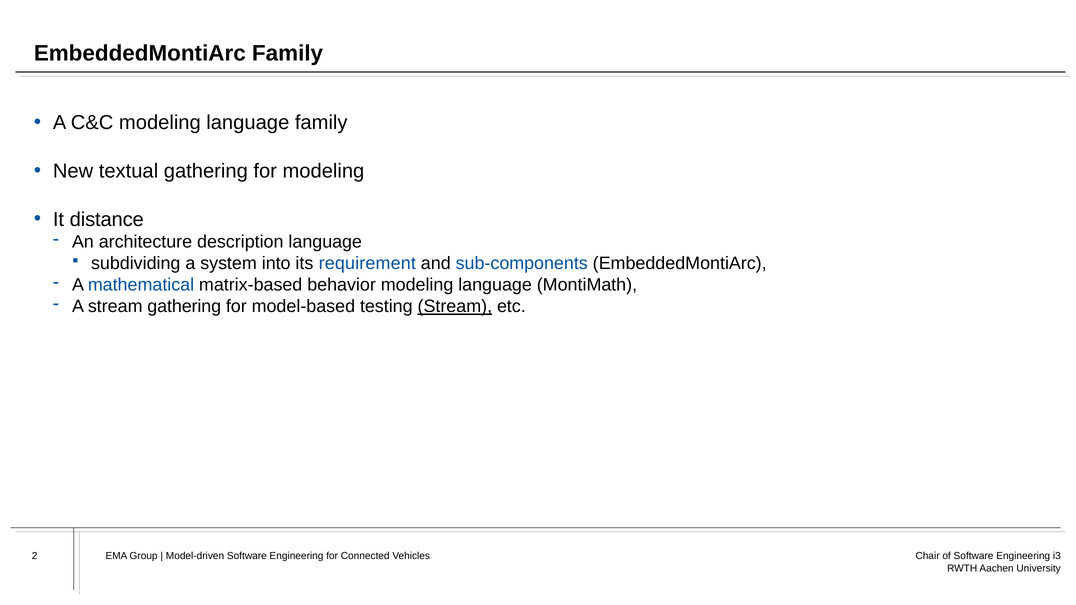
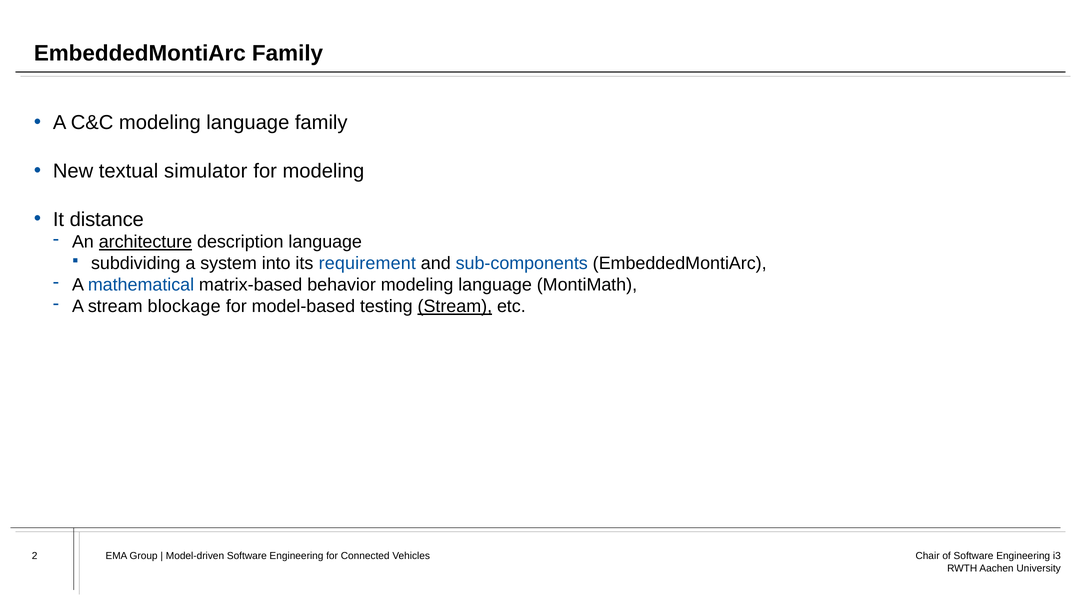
textual gathering: gathering -> simulator
architecture underline: none -> present
stream gathering: gathering -> blockage
